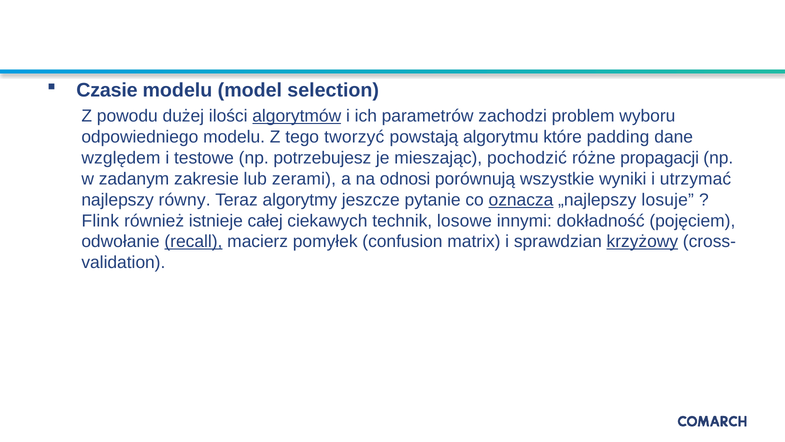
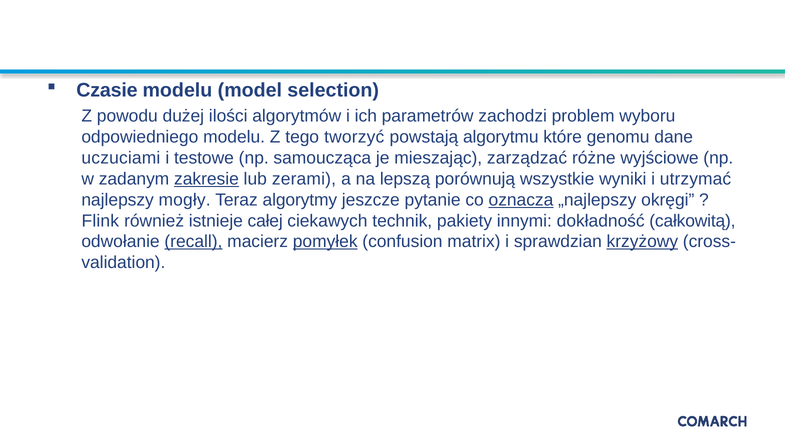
algorytmów underline: present -> none
padding: padding -> genomu
względem: względem -> uczuciami
potrzebujesz: potrzebujesz -> samoucząca
pochodzić: pochodzić -> zarządzać
propagacji: propagacji -> wyjściowe
zakresie underline: none -> present
odnosi: odnosi -> lepszą
równy: równy -> mogły
losuje: losuje -> okręgi
losowe: losowe -> pakiety
pojęciem: pojęciem -> całkowitą
pomyłek underline: none -> present
